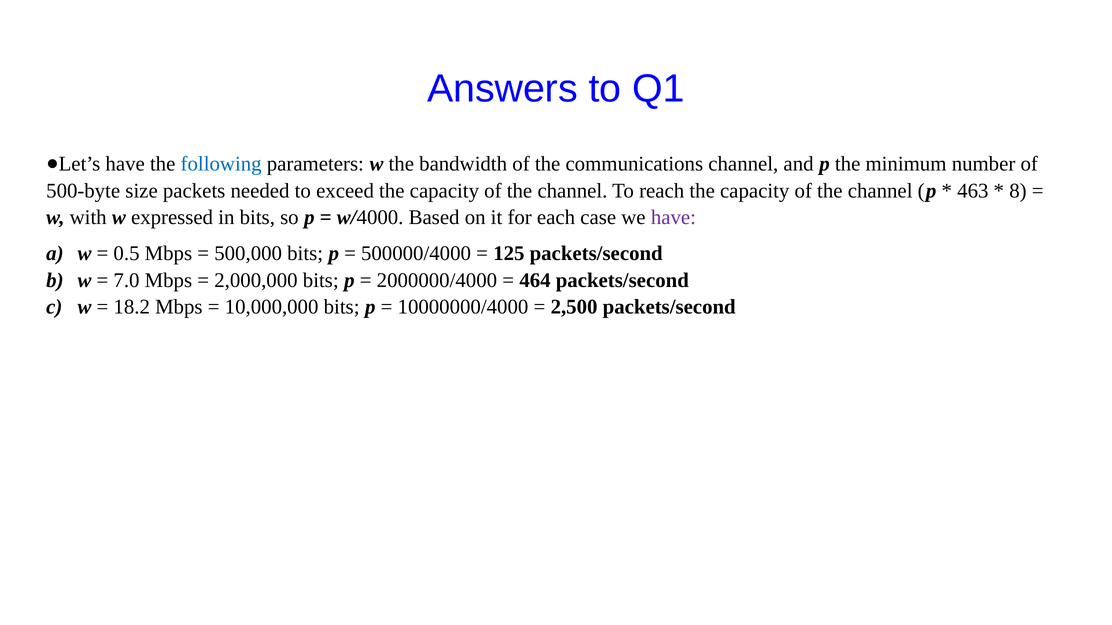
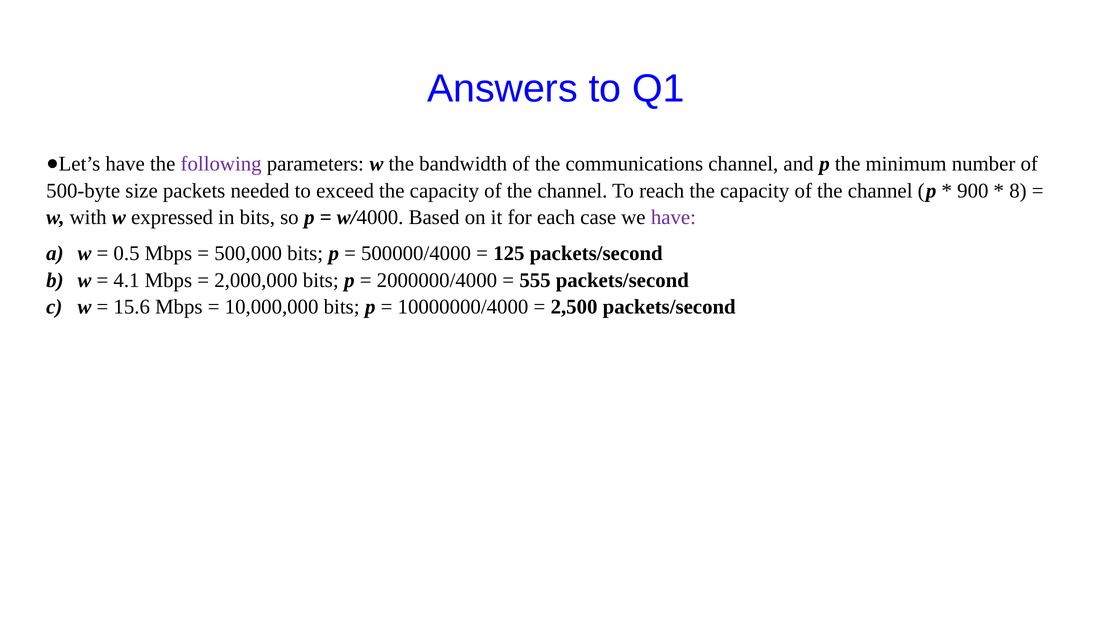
following colour: blue -> purple
463: 463 -> 900
7.0: 7.0 -> 4.1
464: 464 -> 555
18.2: 18.2 -> 15.6
